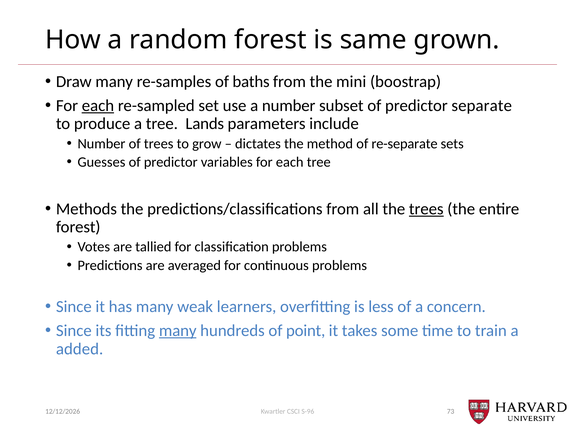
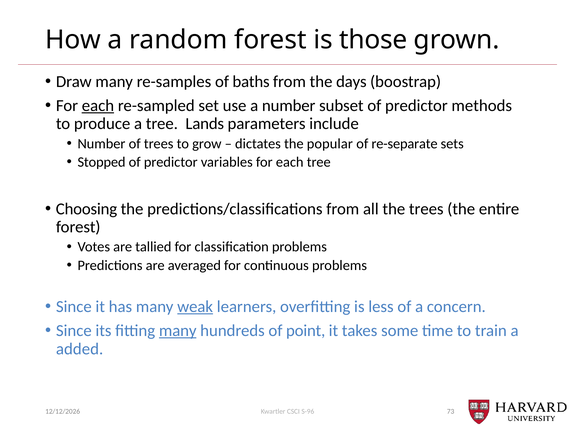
same: same -> those
mini: mini -> days
separate: separate -> methods
method: method -> popular
Guesses: Guesses -> Stopped
Methods: Methods -> Choosing
trees at (426, 209) underline: present -> none
weak underline: none -> present
